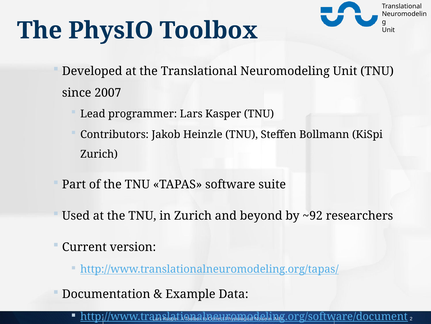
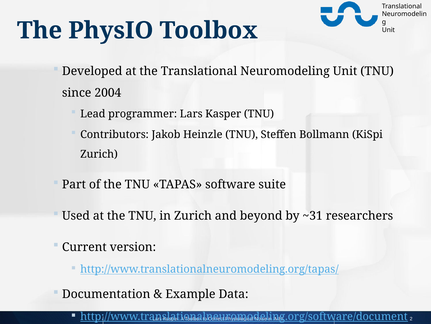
2007: 2007 -> 2004
~92: ~92 -> ~31
